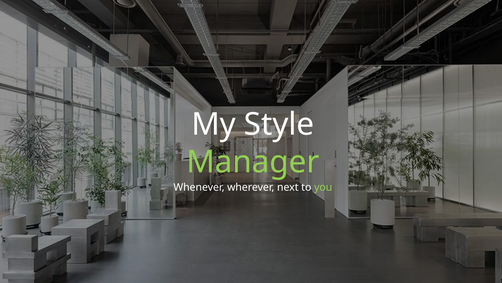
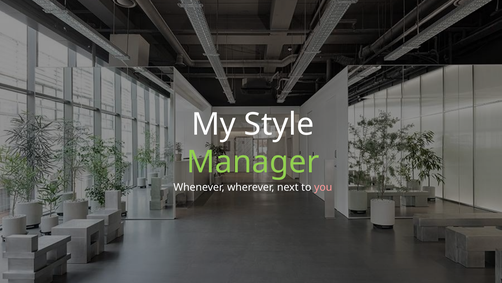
you colour: light green -> pink
